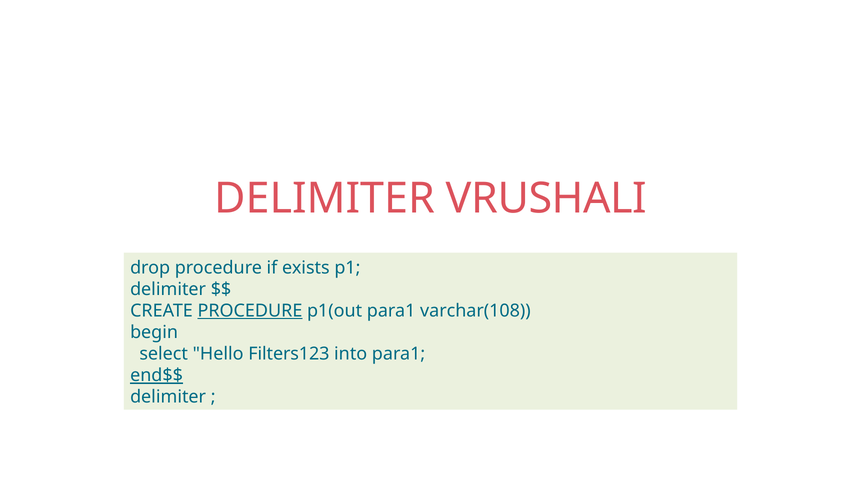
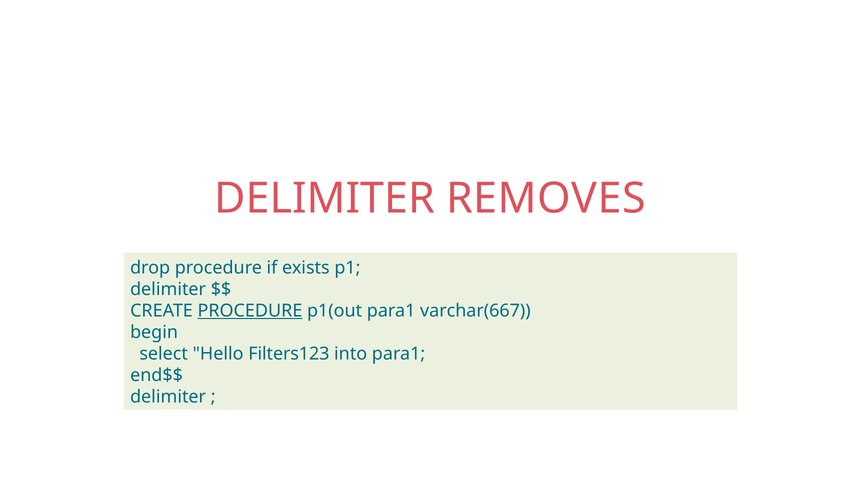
VRUSHALI: VRUSHALI -> REMOVES
varchar(108: varchar(108 -> varchar(667
end$$ underline: present -> none
